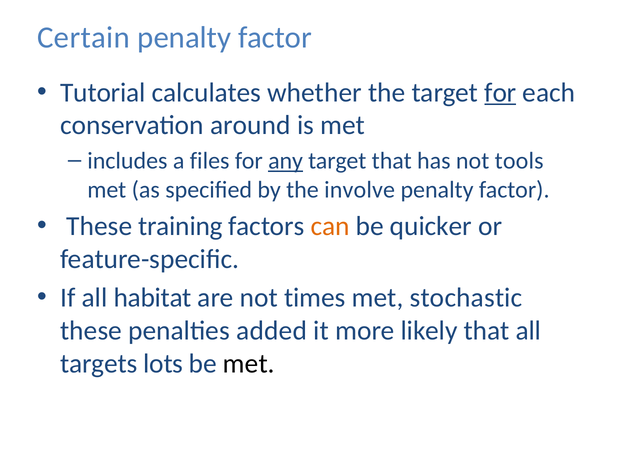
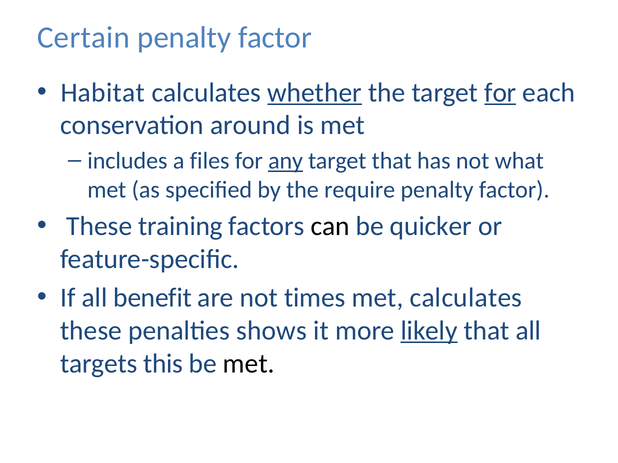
Tutorial: Tutorial -> Habitat
whether underline: none -> present
tools: tools -> what
involve: involve -> require
can colour: orange -> black
habitat: habitat -> benefit
met stochastic: stochastic -> calculates
added: added -> shows
likely underline: none -> present
lots: lots -> this
